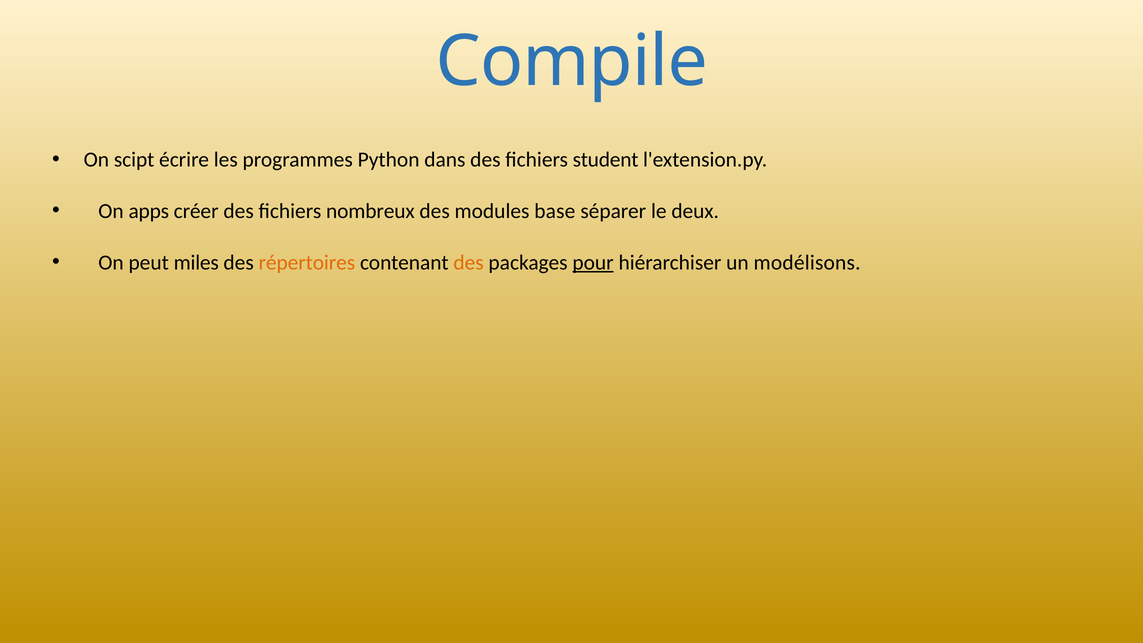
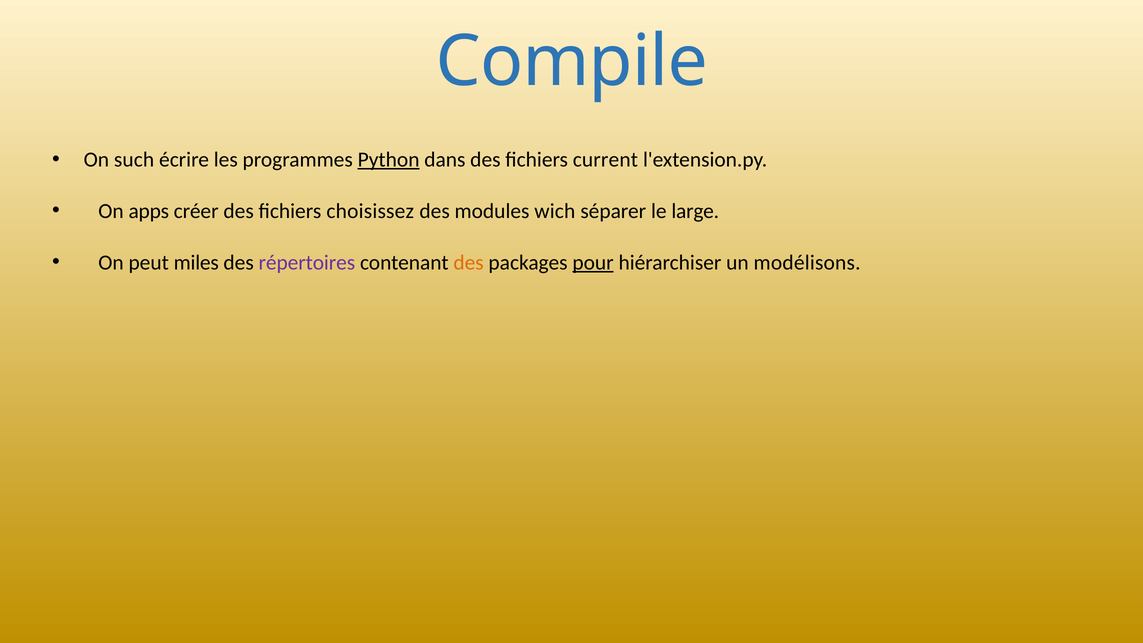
scipt: scipt -> such
Python underline: none -> present
student: student -> current
nombreux: nombreux -> choisissez
base: base -> wich
deux: deux -> large
répertoires colour: orange -> purple
